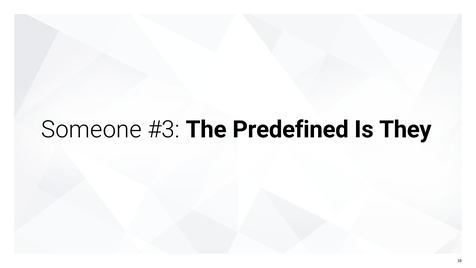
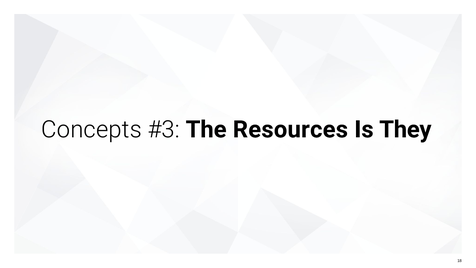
Someone: Someone -> Concepts
Predefined: Predefined -> Resources
